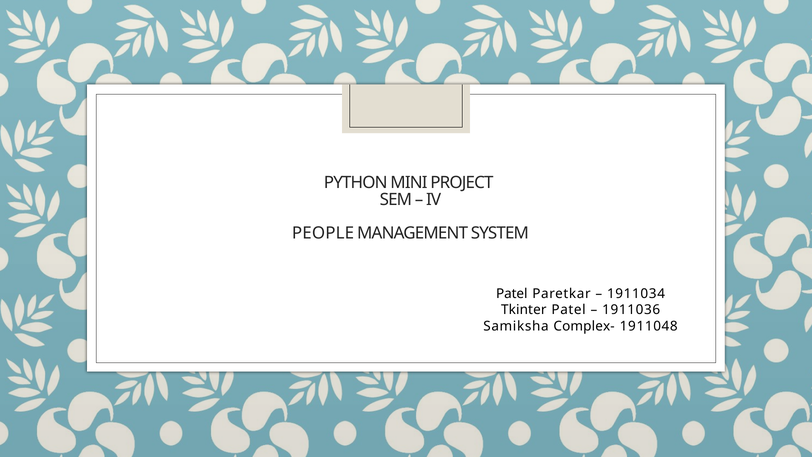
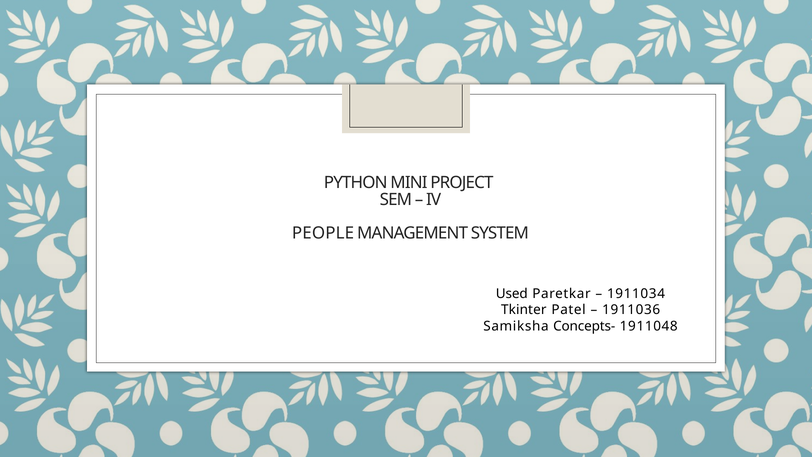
Patel at (512, 294): Patel -> Used
Complex-: Complex- -> Concepts-
